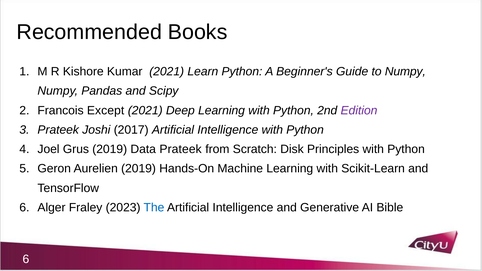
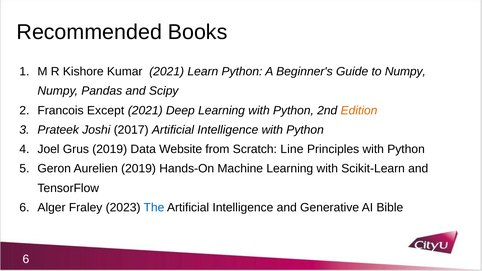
Edition colour: purple -> orange
Data Prateek: Prateek -> Website
Disk: Disk -> Line
